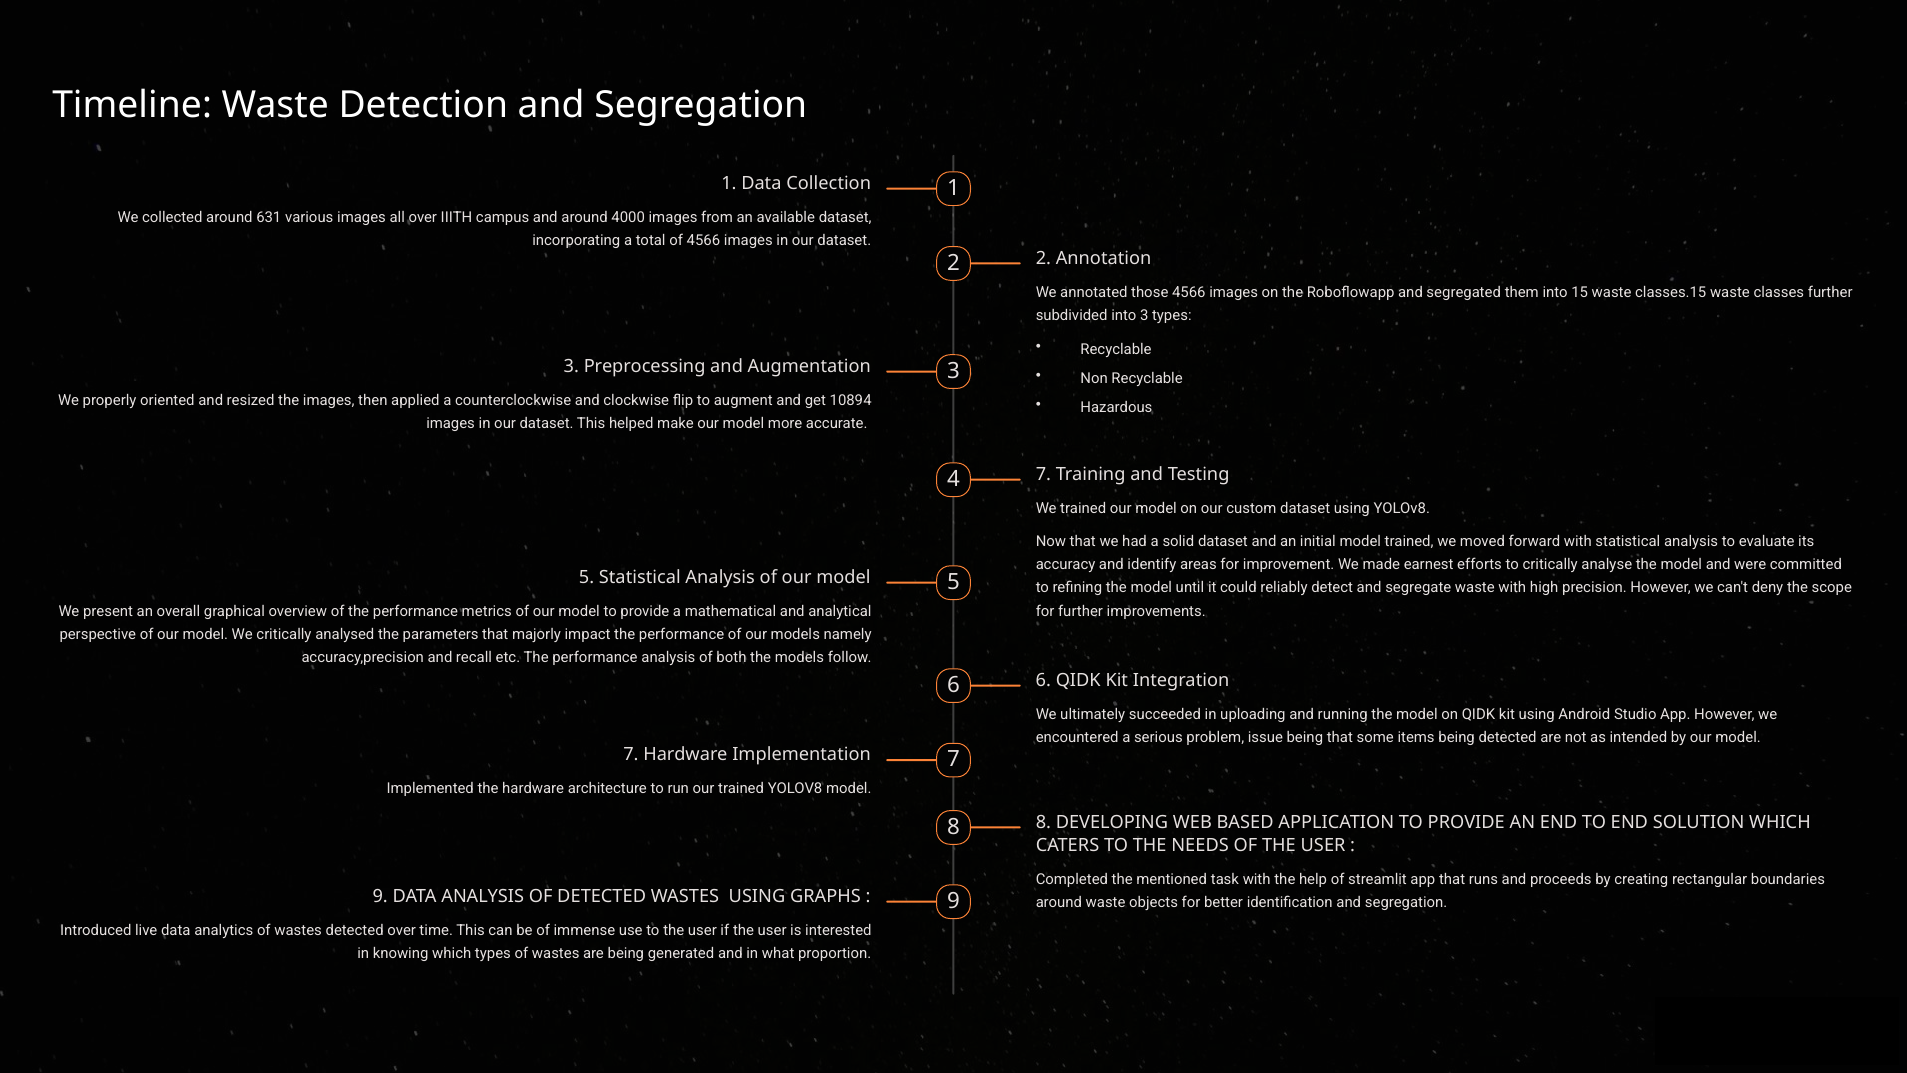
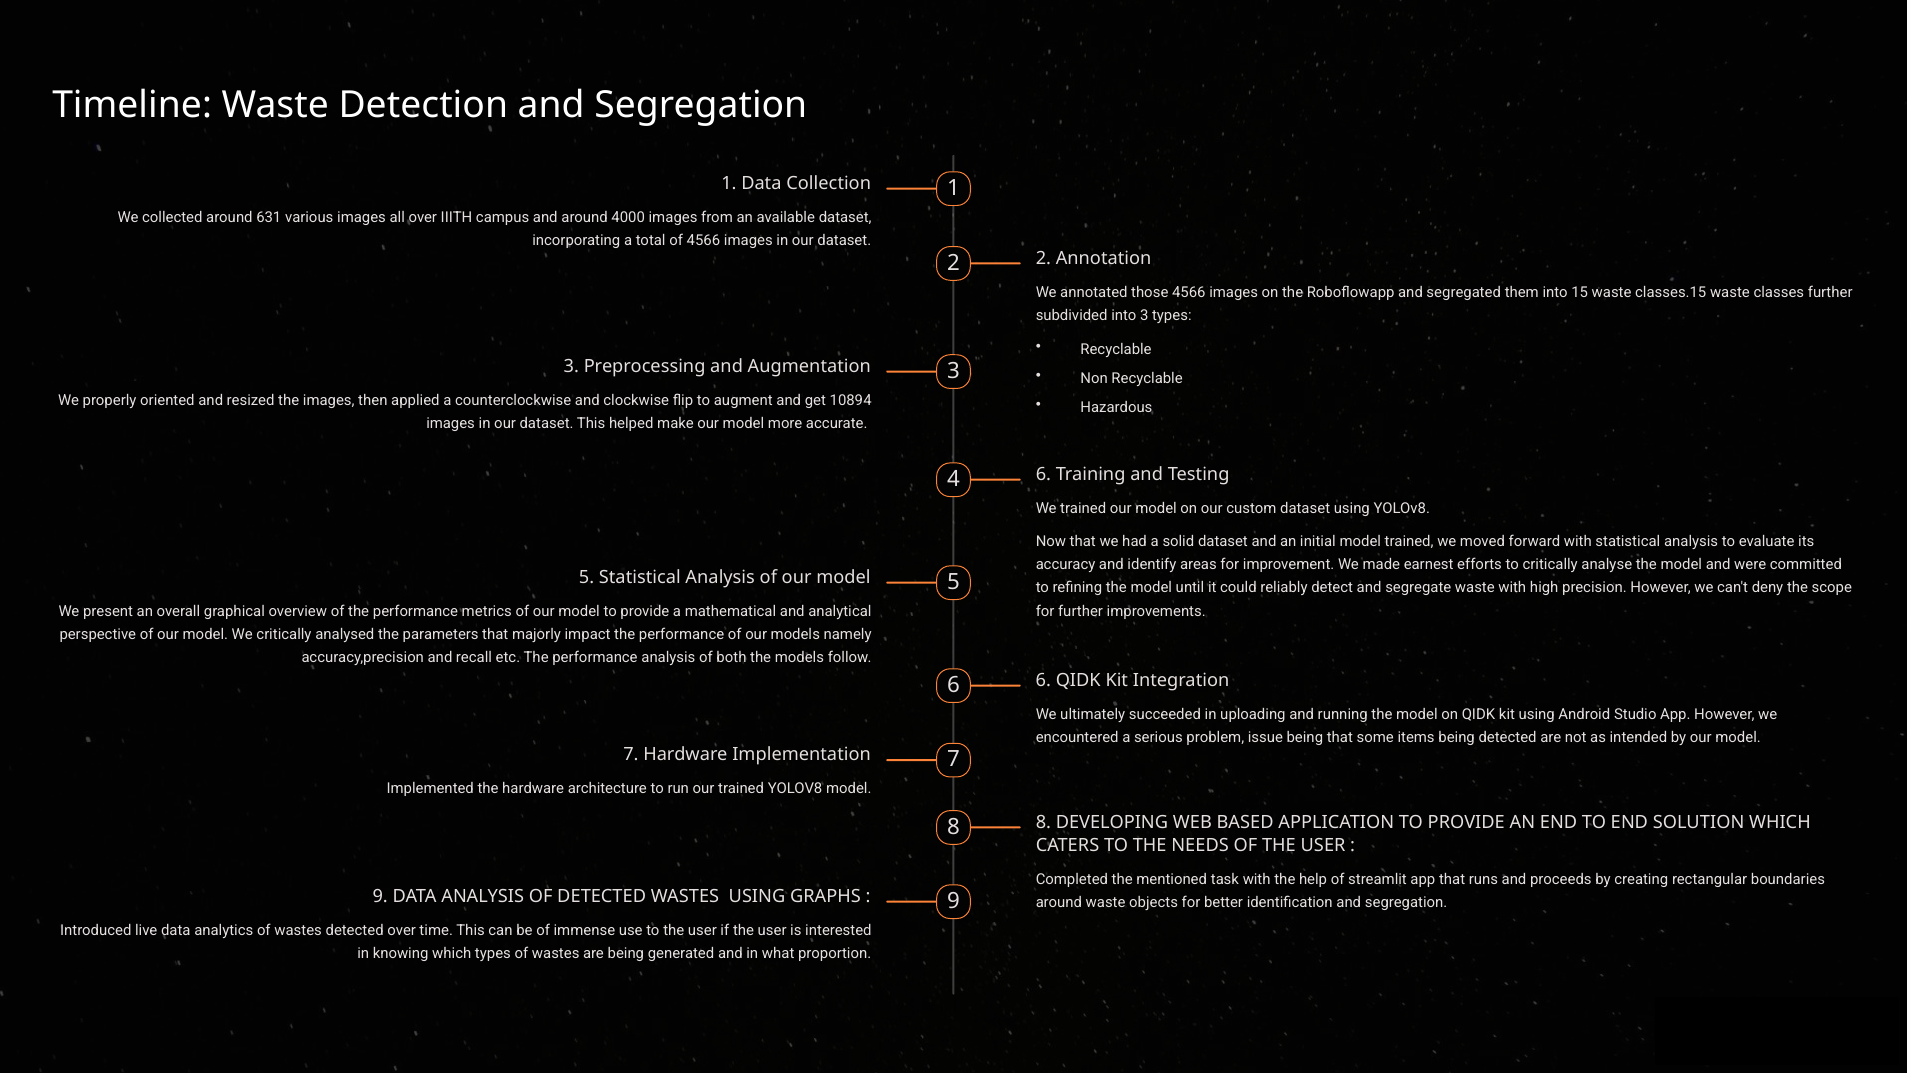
4 7: 7 -> 6
